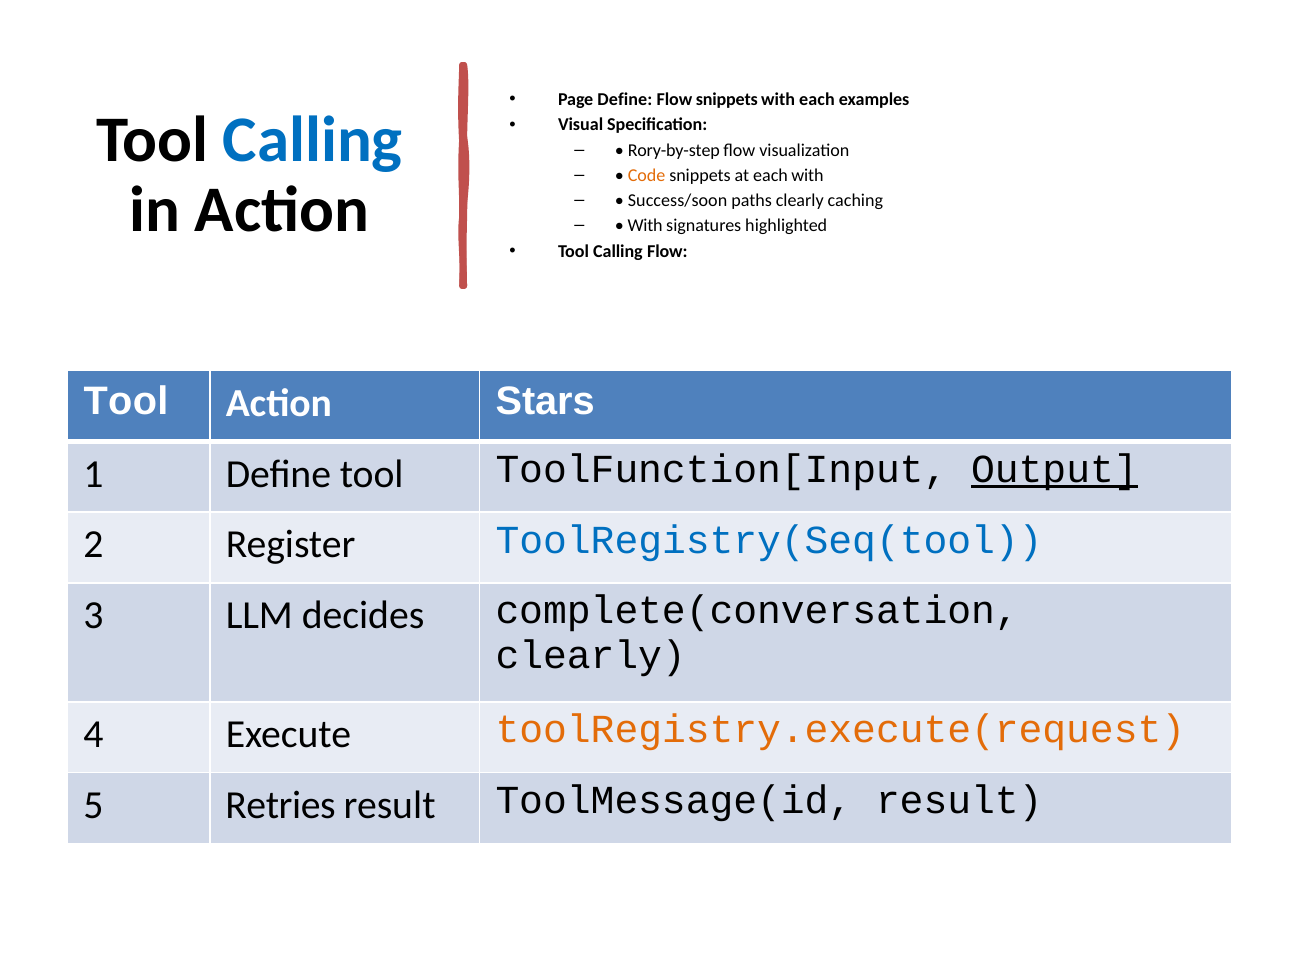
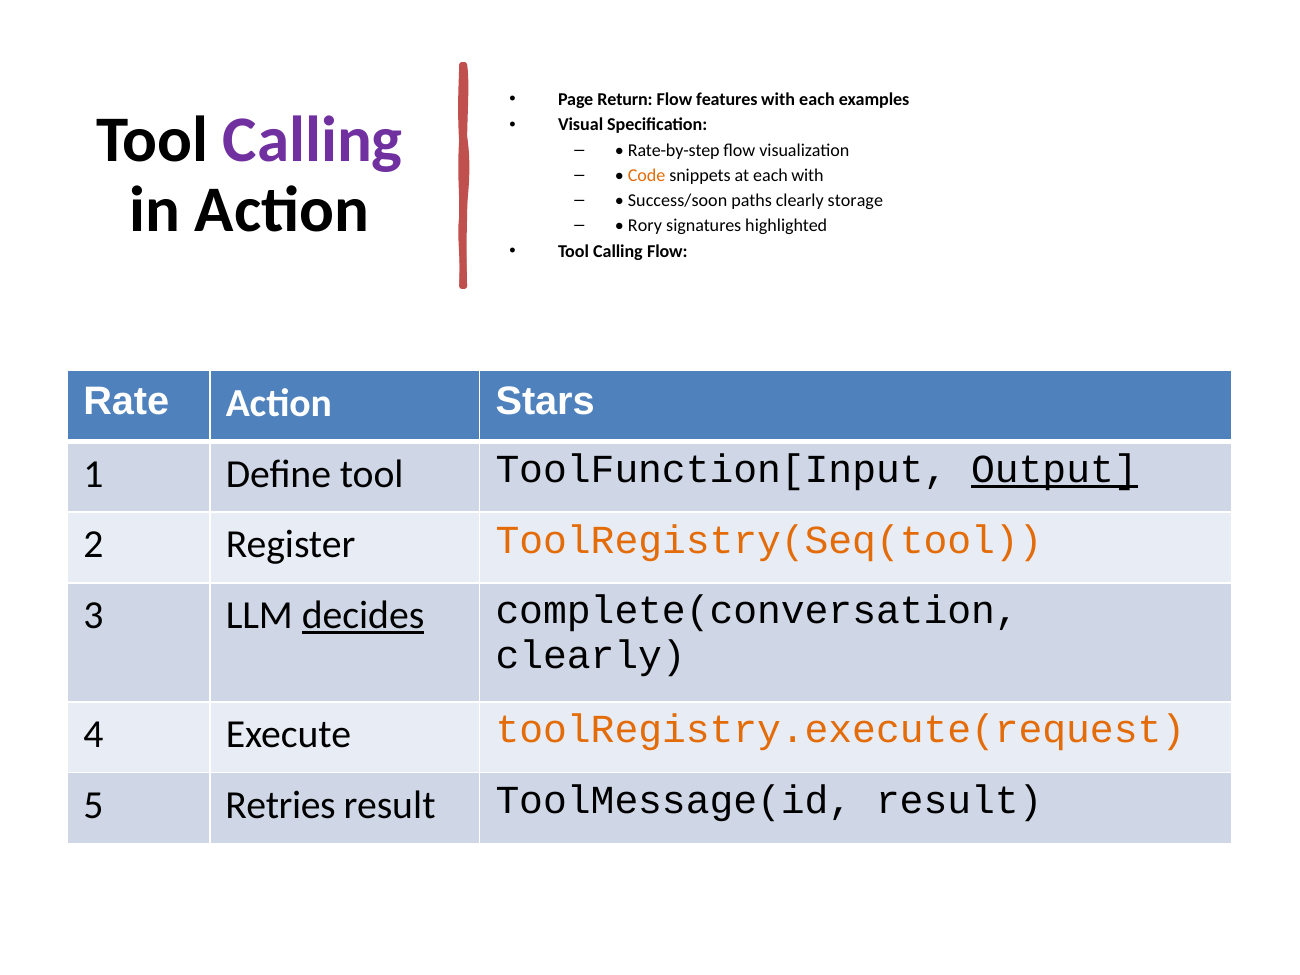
Page Define: Define -> Return
Flow snippets: snippets -> features
Calling at (313, 140) colour: blue -> purple
Rory-by-step: Rory-by-step -> Rate-by-step
caching: caching -> storage
With at (645, 226): With -> Rory
Tool at (126, 402): Tool -> Rate
ToolRegistry(Seq(tool colour: blue -> orange
decides underline: none -> present
